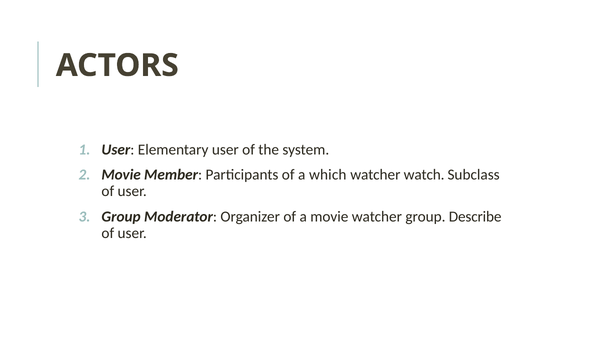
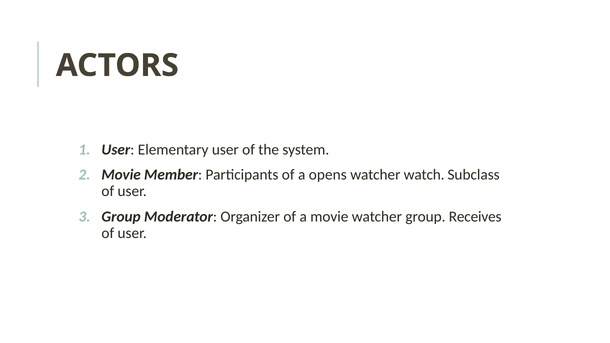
which: which -> opens
Describe: Describe -> Receives
